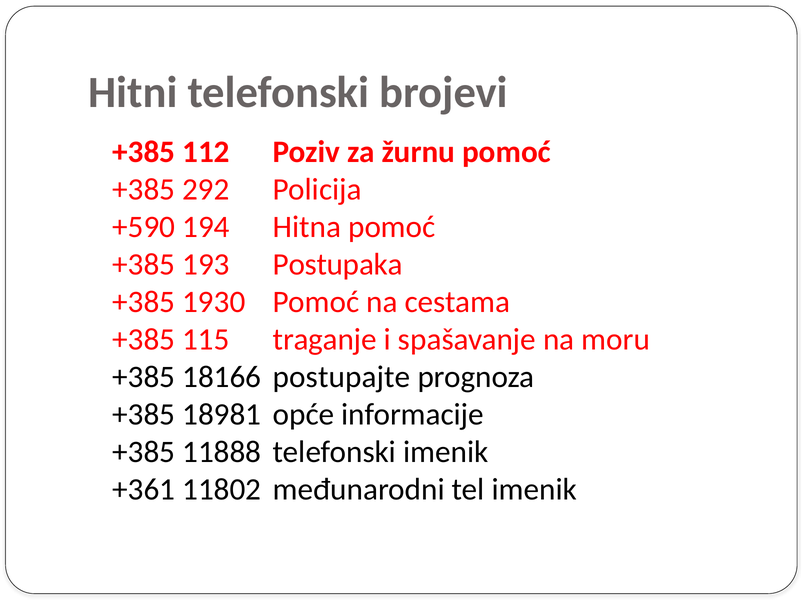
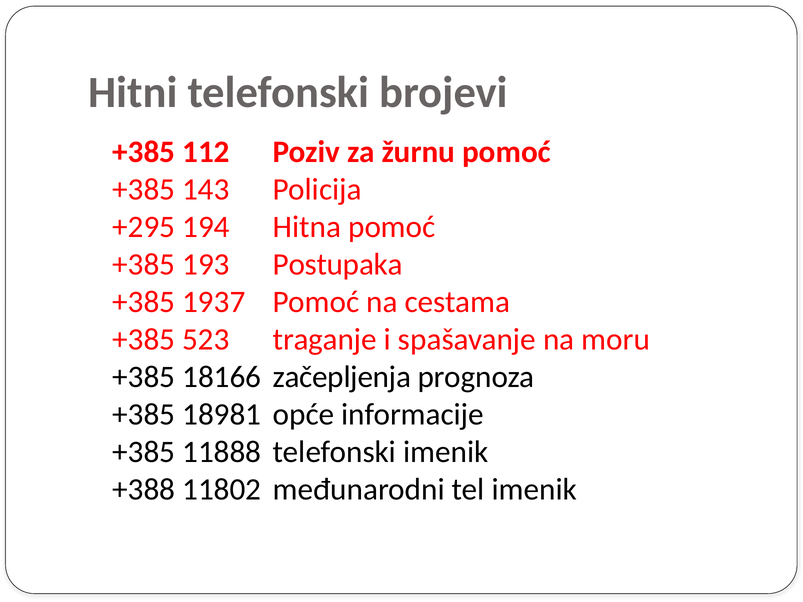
292: 292 -> 143
+590: +590 -> +295
1930: 1930 -> 1937
115: 115 -> 523
postupajte: postupajte -> začepljenja
+361: +361 -> +388
